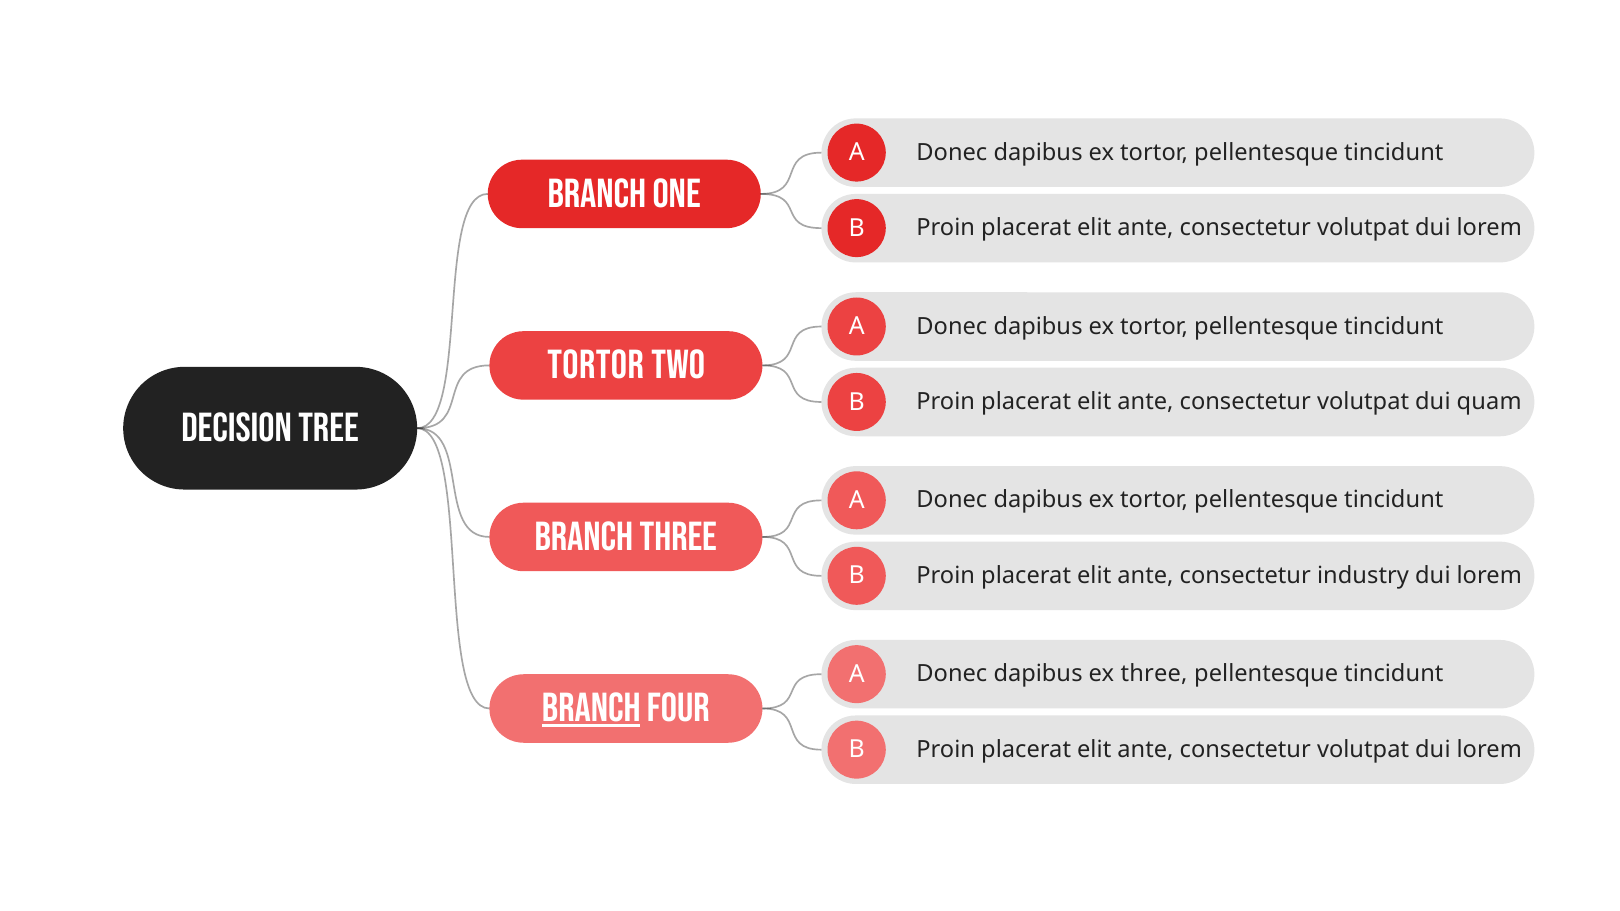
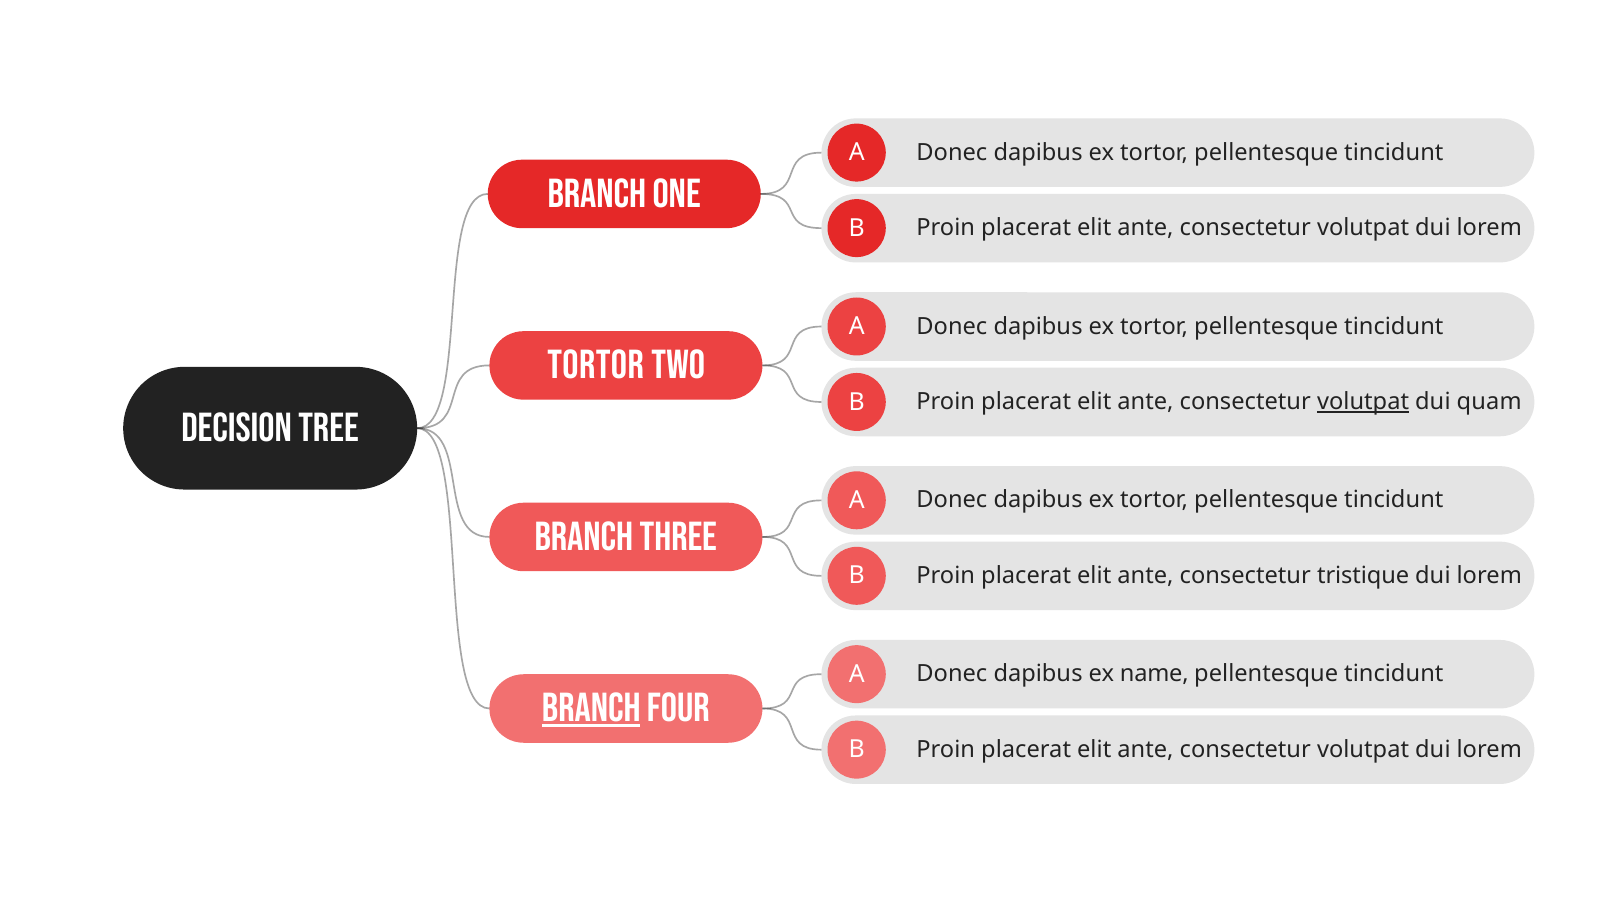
volutpat at (1363, 402) underline: none -> present
industry: industry -> tristique
ex three: three -> name
